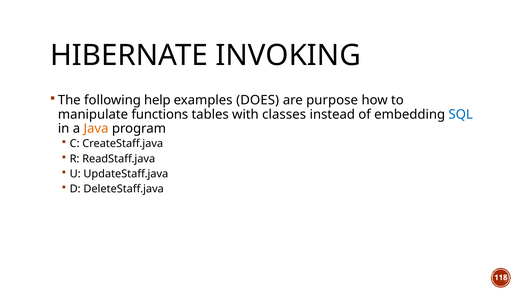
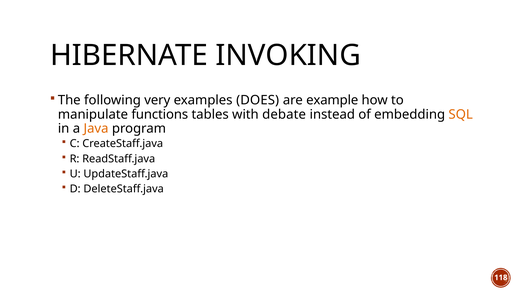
help: help -> very
purpose: purpose -> example
classes: classes -> debate
SQL colour: blue -> orange
